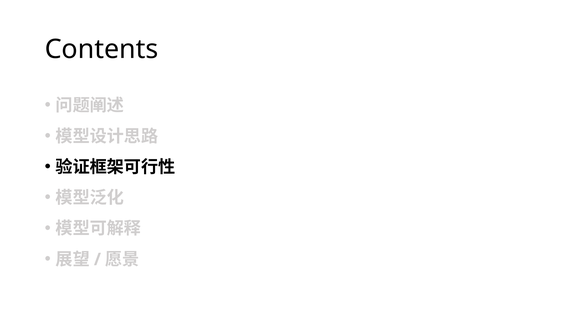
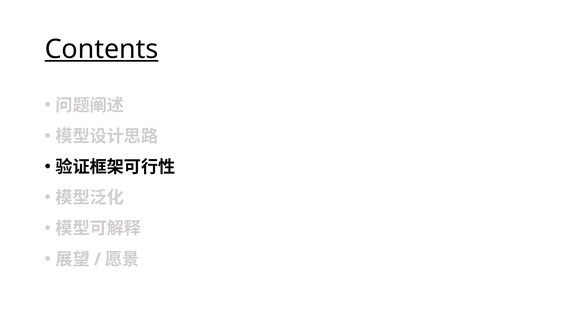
Contents underline: none -> present
